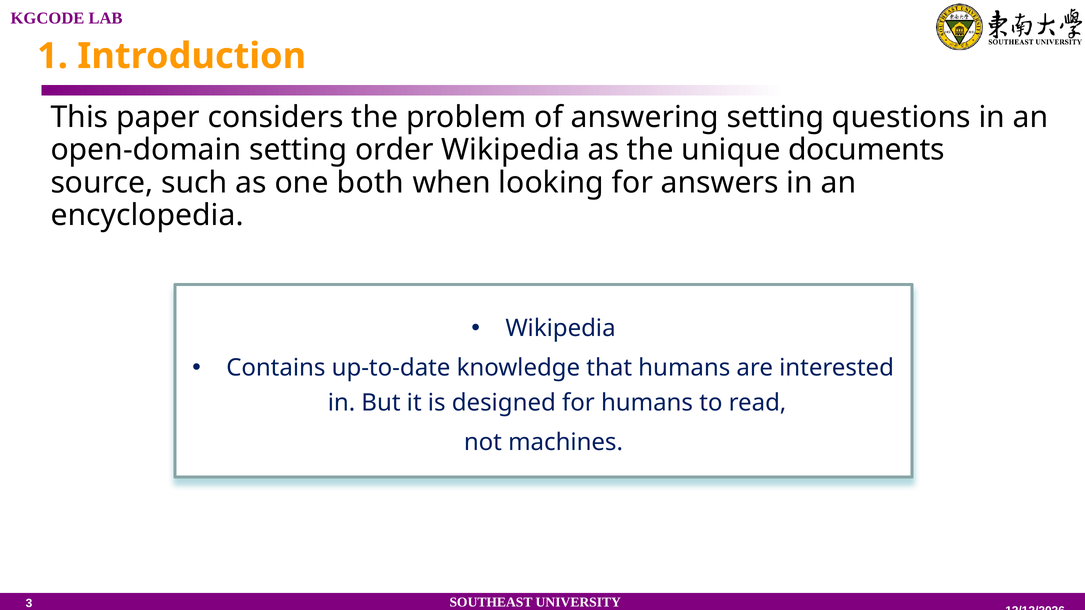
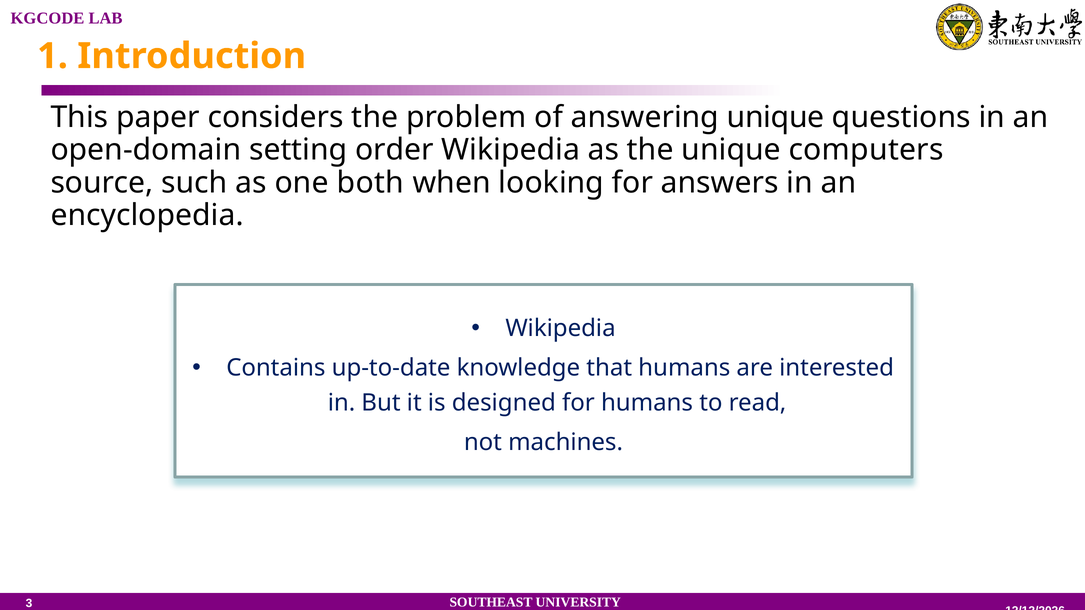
answering setting: setting -> unique
unique documents: documents -> computers
